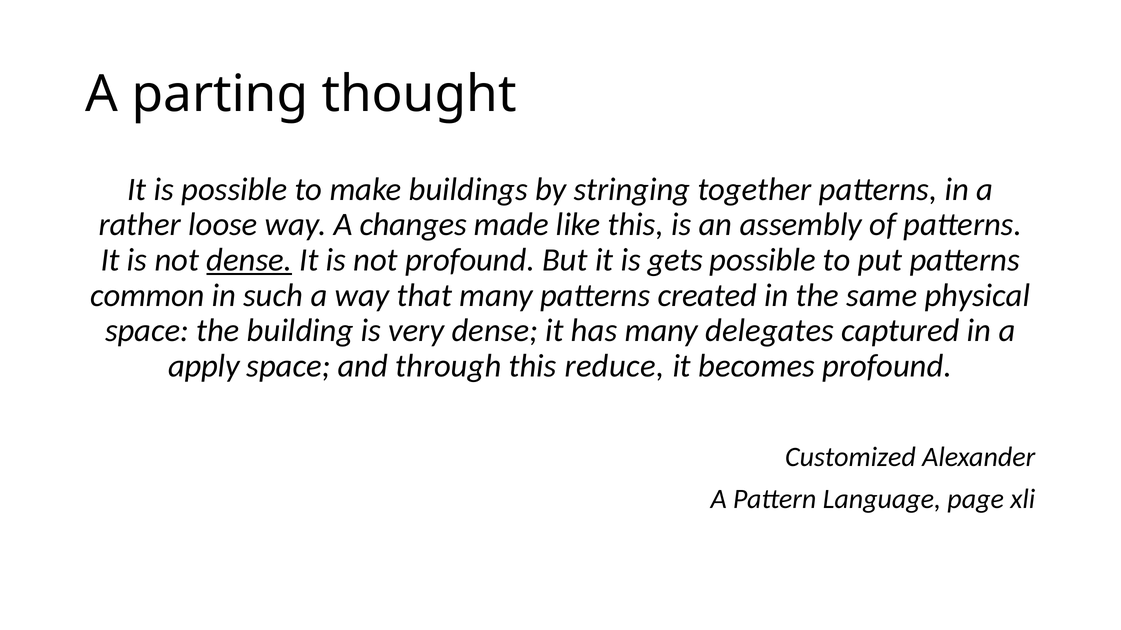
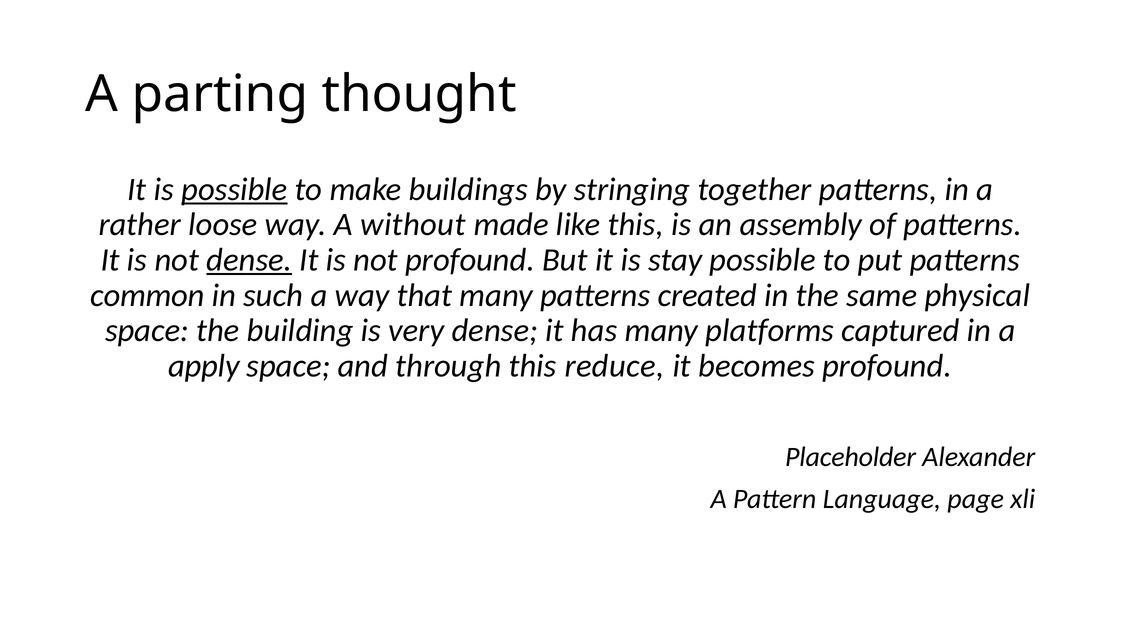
possible at (234, 190) underline: none -> present
changes: changes -> without
gets: gets -> stay
delegates: delegates -> platforms
Customized: Customized -> Placeholder
